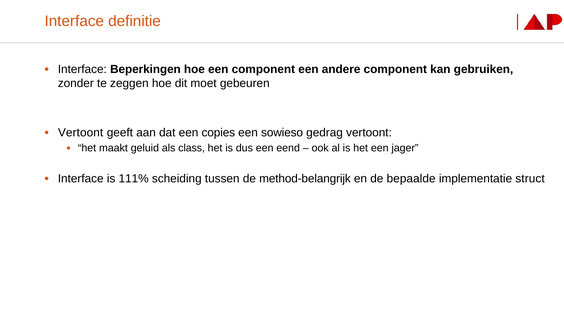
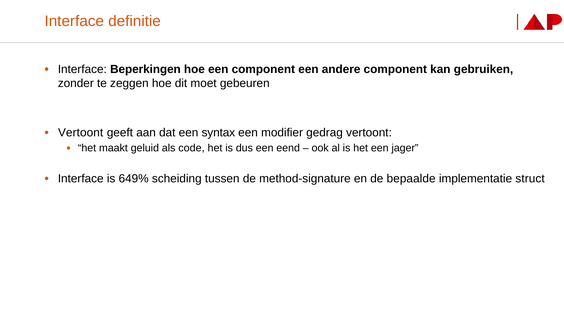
copies: copies -> syntax
sowieso: sowieso -> modifier
class: class -> code
111%: 111% -> 649%
method-belangrijk: method-belangrijk -> method-signature
